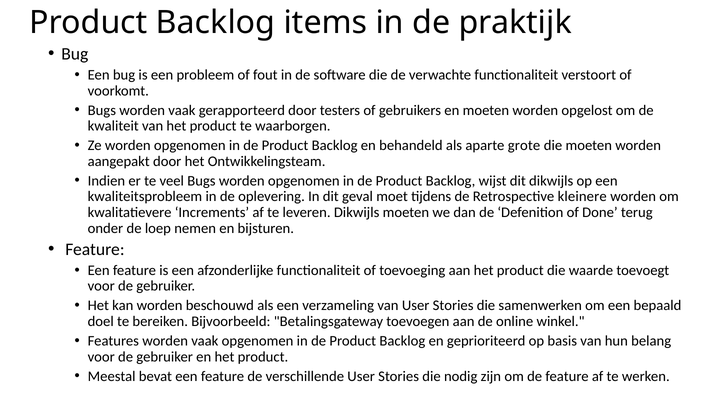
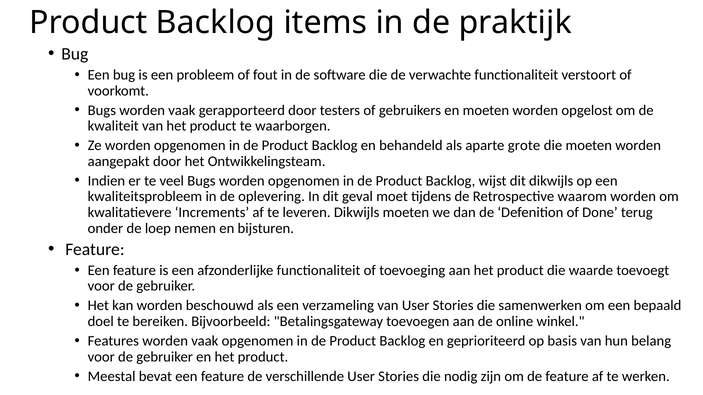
kleinere: kleinere -> waarom
